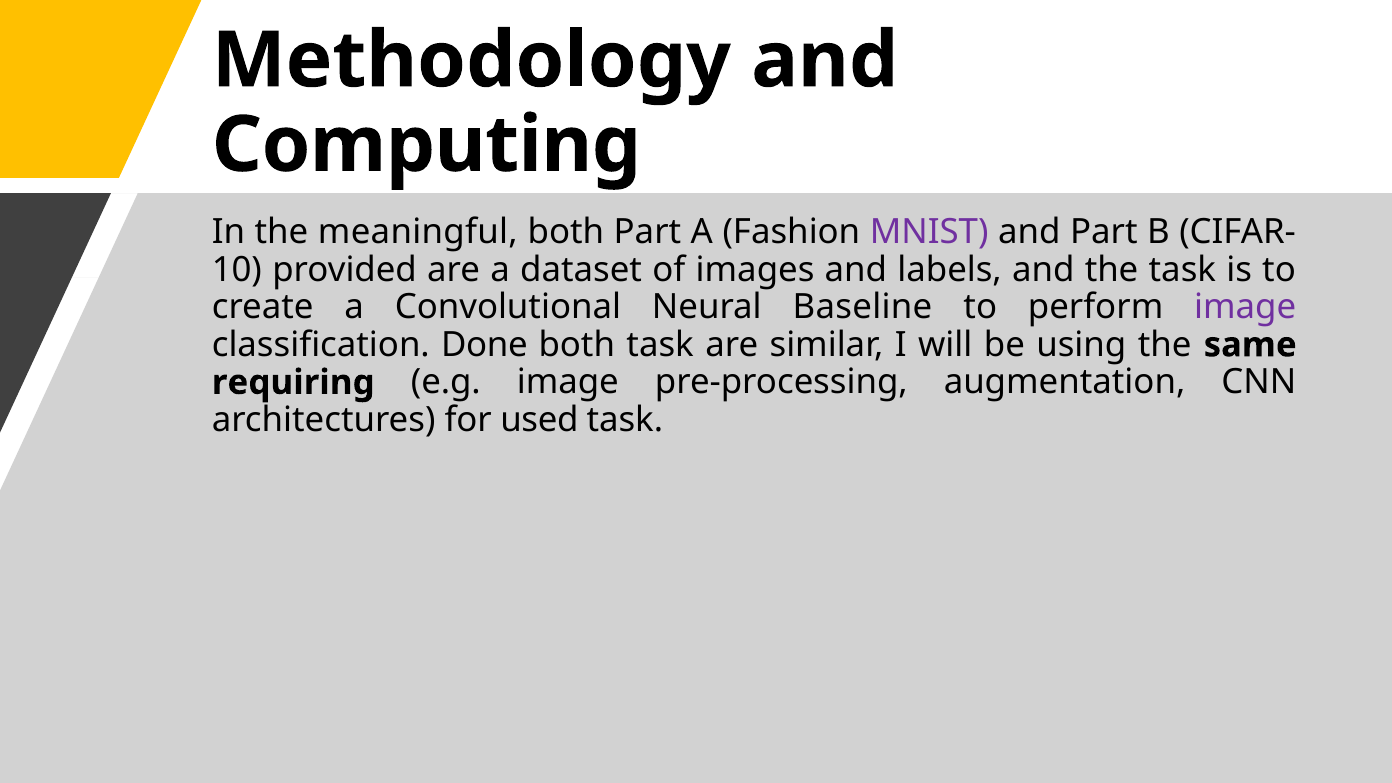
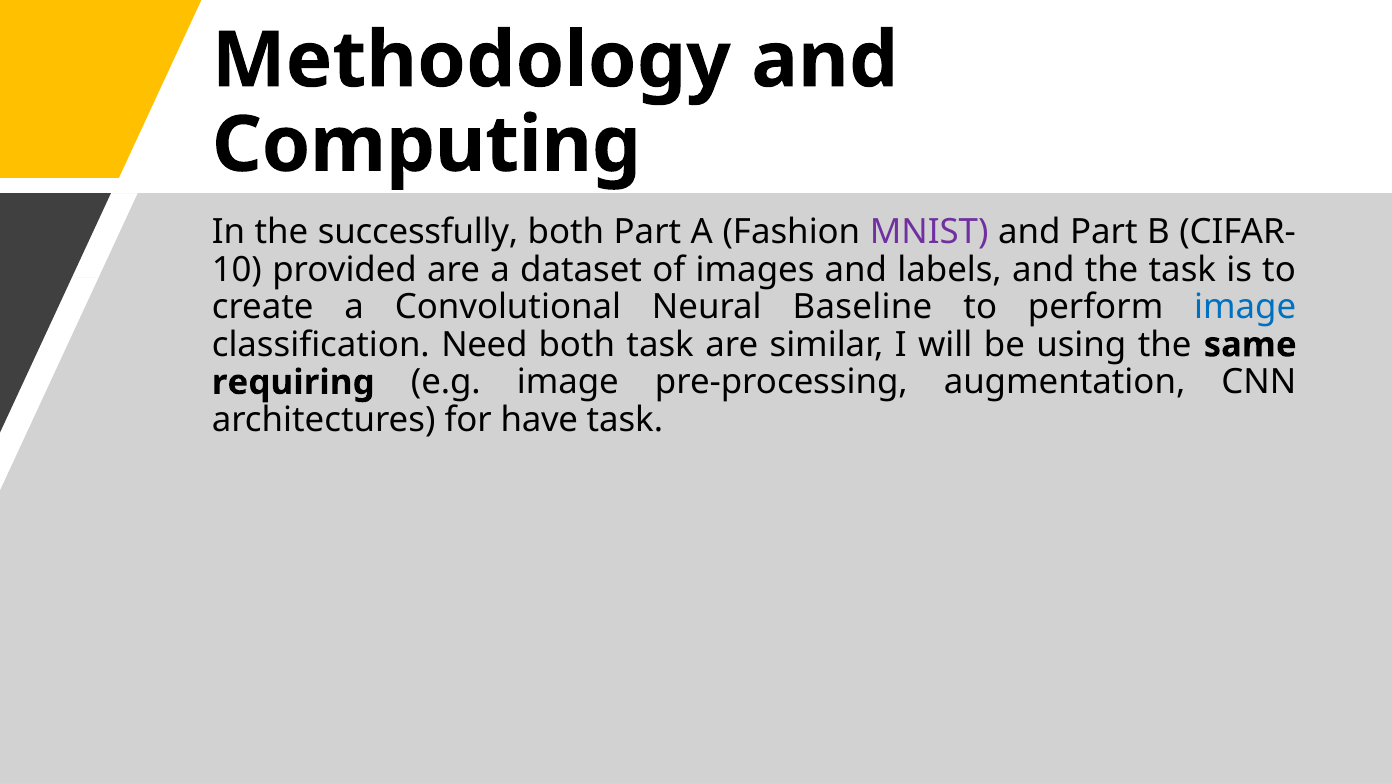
meaningful: meaningful -> successfully
image at (1245, 307) colour: purple -> blue
Done: Done -> Need
used: used -> have
